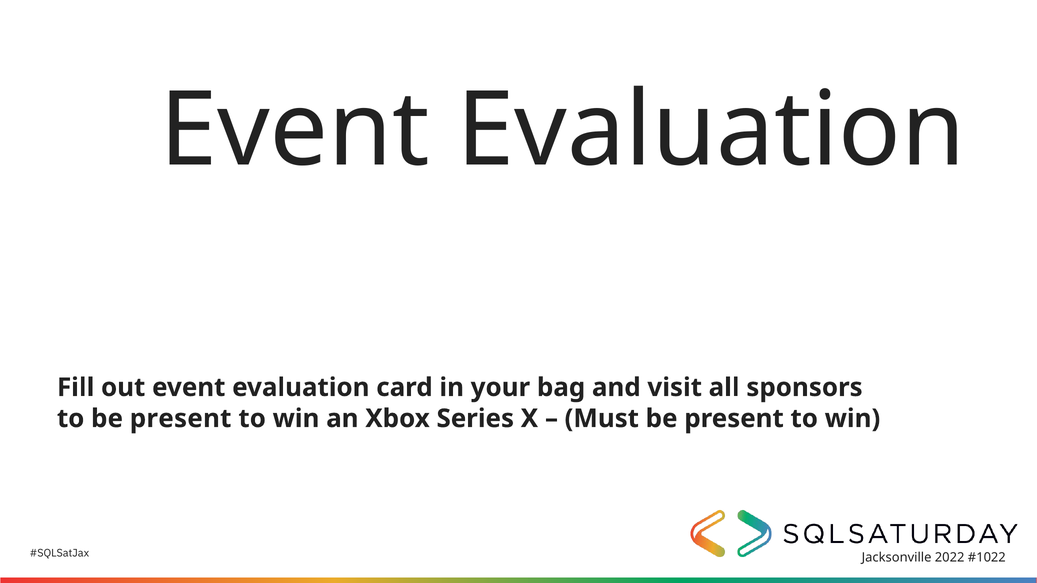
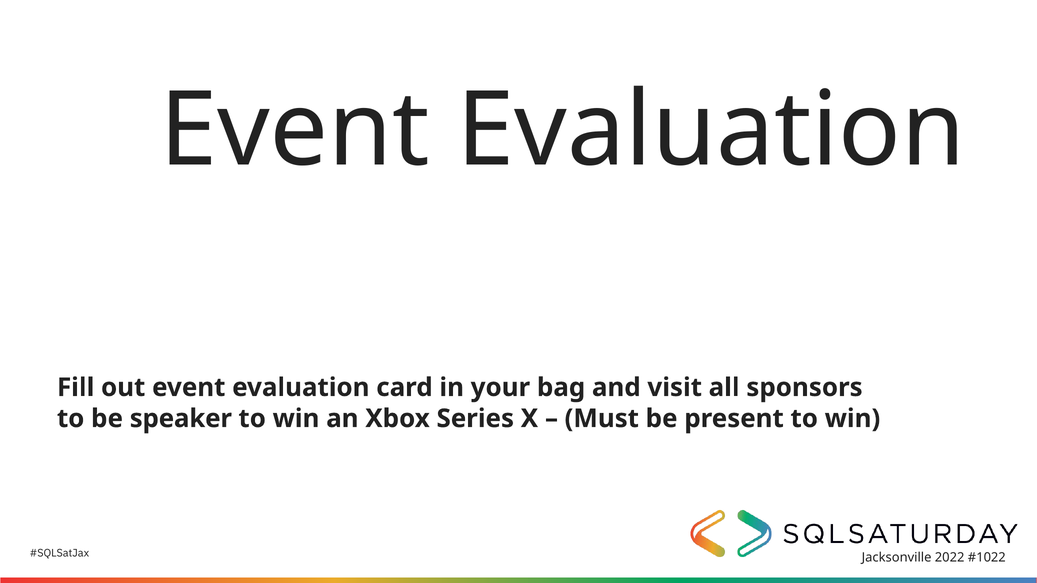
to be present: present -> speaker
